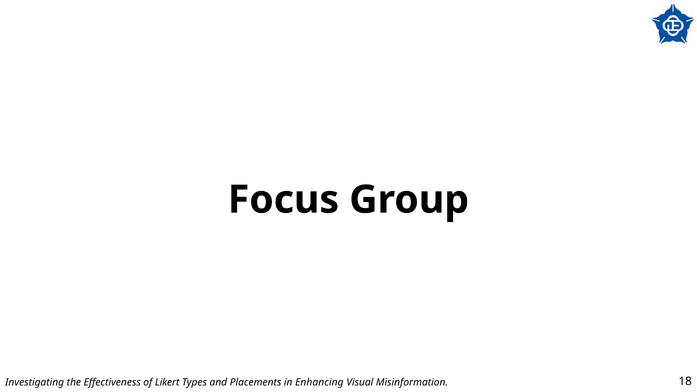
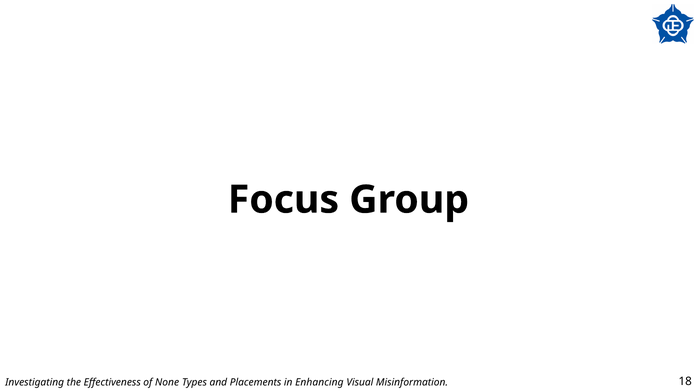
Likert: Likert -> None
